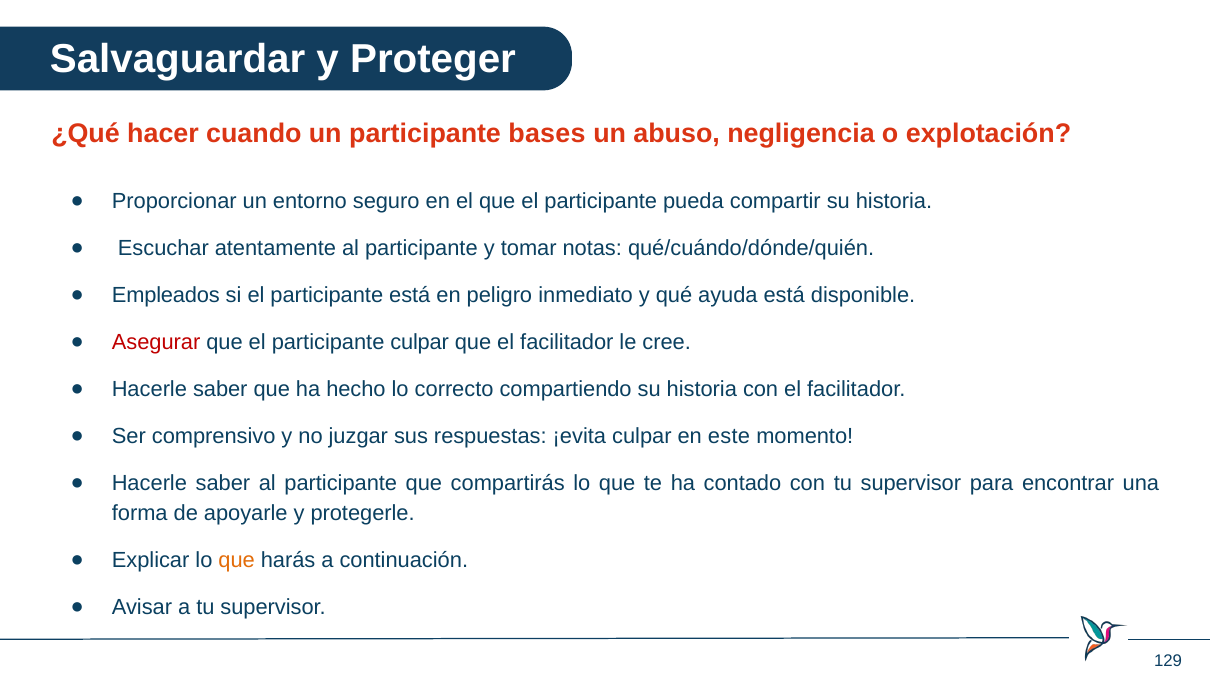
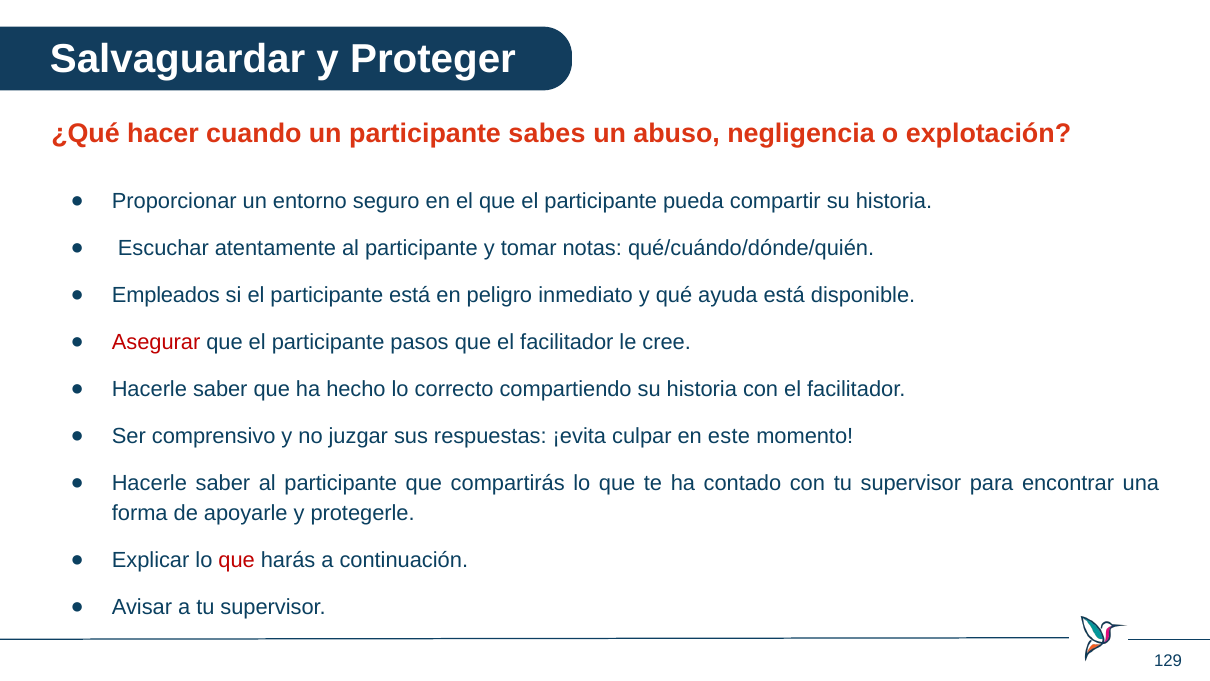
bases: bases -> sabes
participante culpar: culpar -> pasos
que at (237, 560) colour: orange -> red
